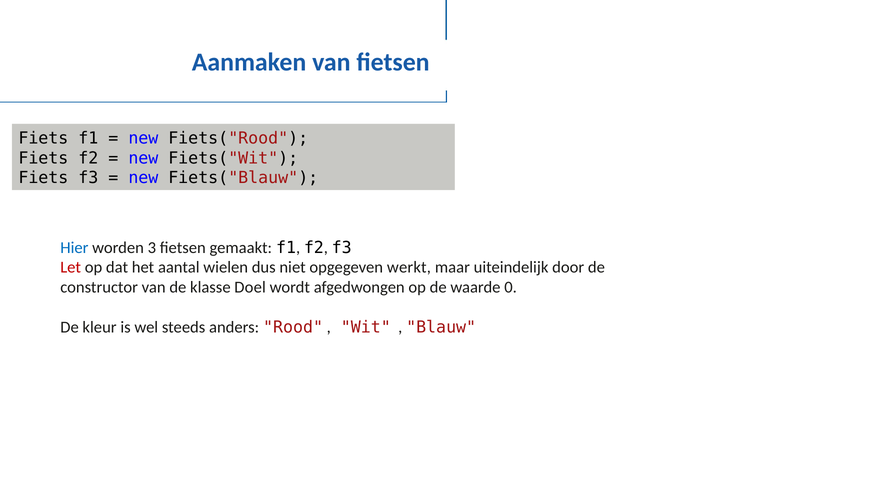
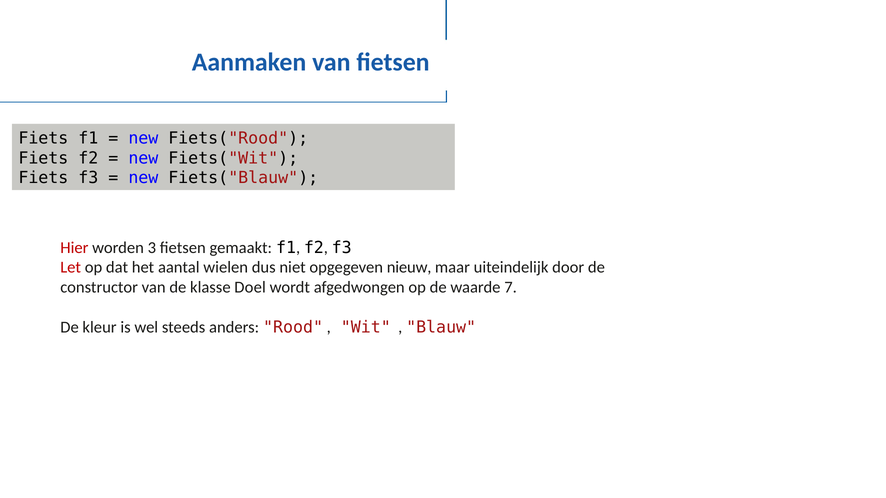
Hier colour: blue -> red
werkt: werkt -> nieuw
0: 0 -> 7
